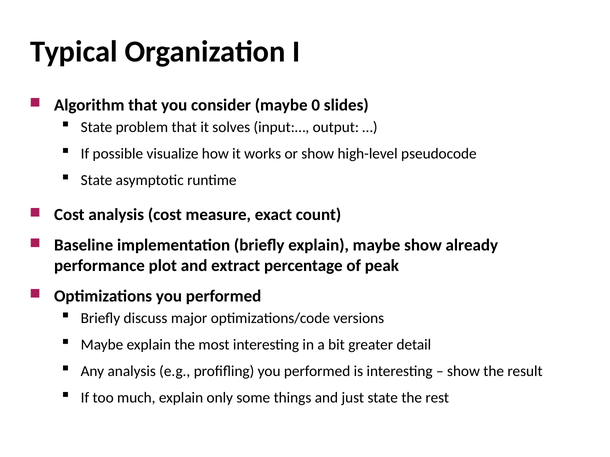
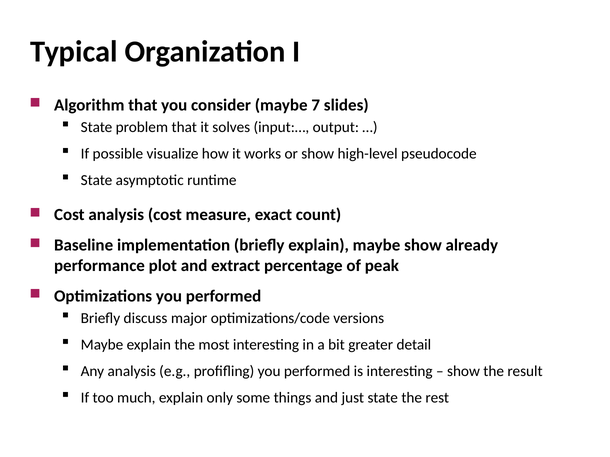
0: 0 -> 7
